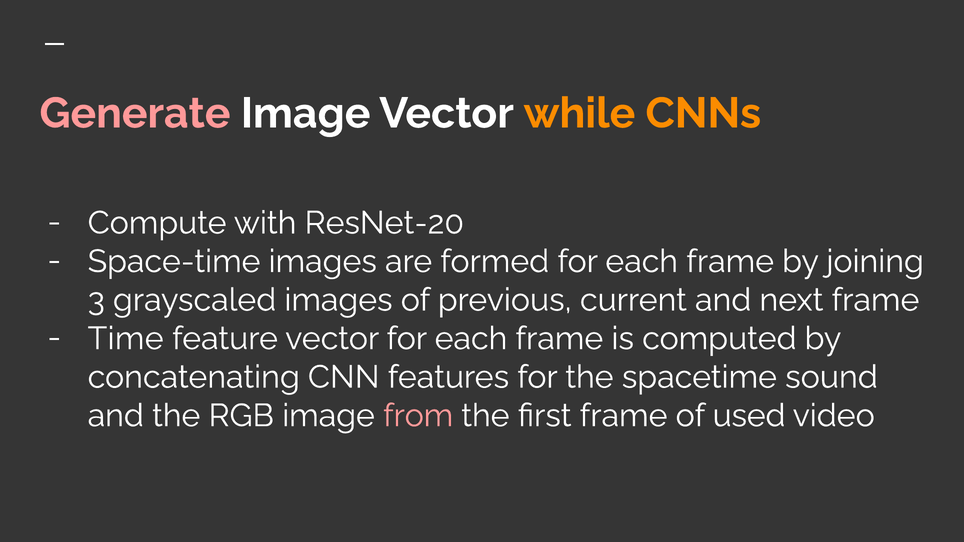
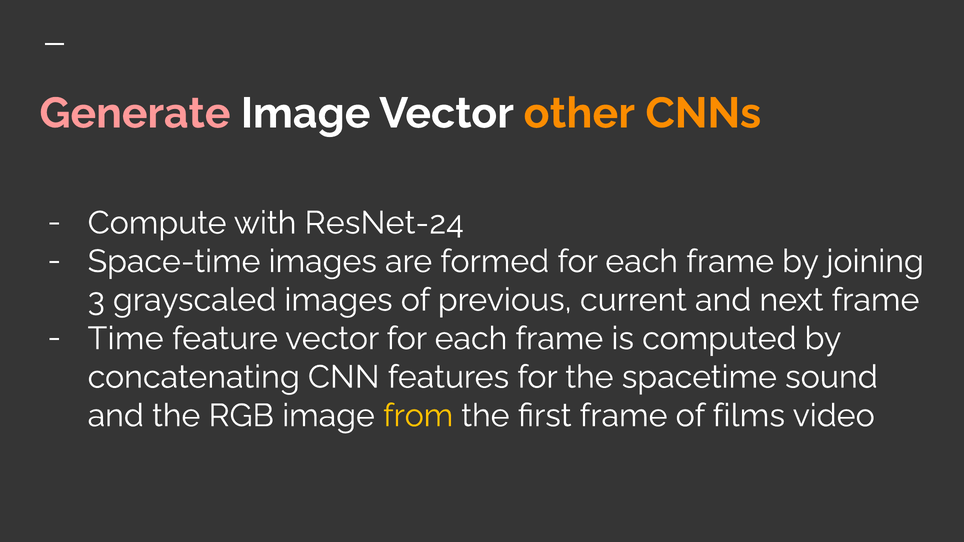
while: while -> other
ResNet-20: ResNet-20 -> ResNet-24
from colour: pink -> yellow
used: used -> films
